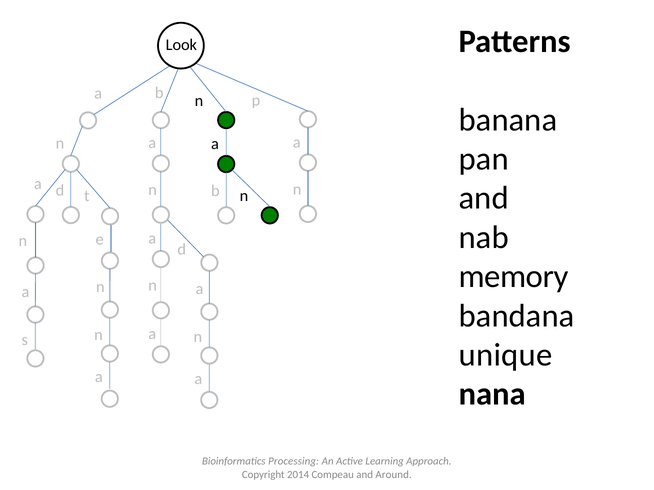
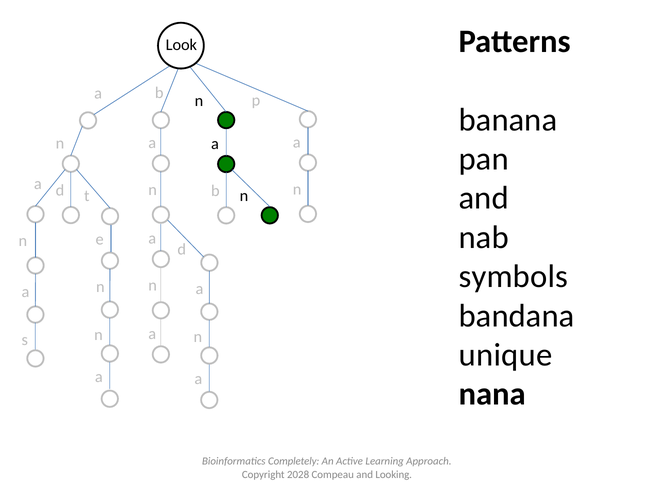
memory: memory -> symbols
Processing: Processing -> Completely
2014: 2014 -> 2028
Around: Around -> Looking
